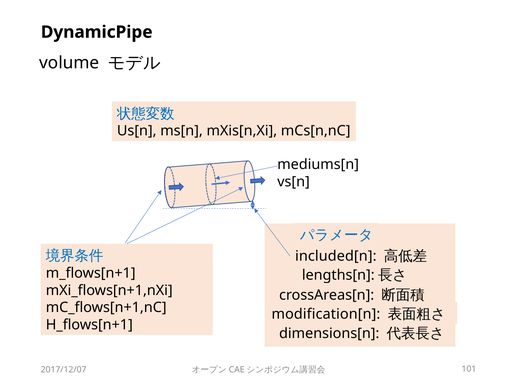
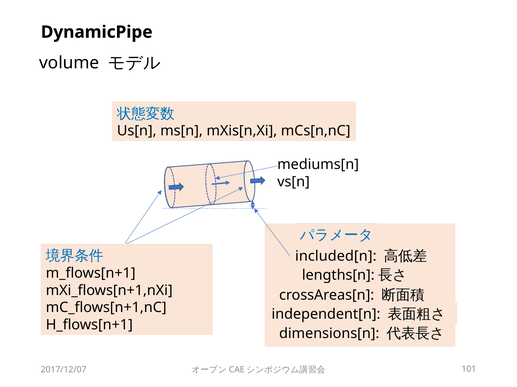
modification[n: modification[n -> independent[n
